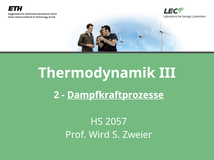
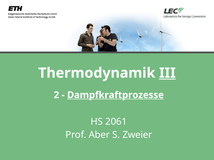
III underline: none -> present
2057: 2057 -> 2061
Wird: Wird -> Aber
